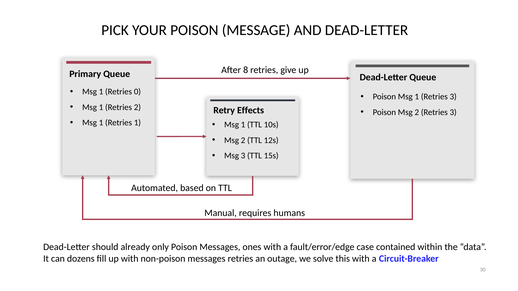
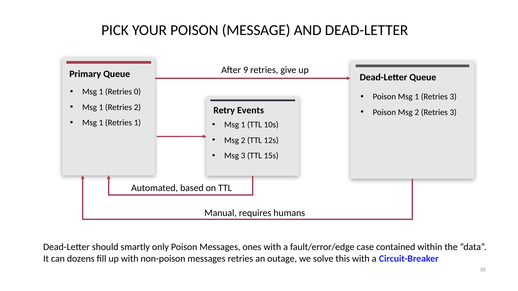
8: 8 -> 9
Effects: Effects -> Events
already: already -> smartly
